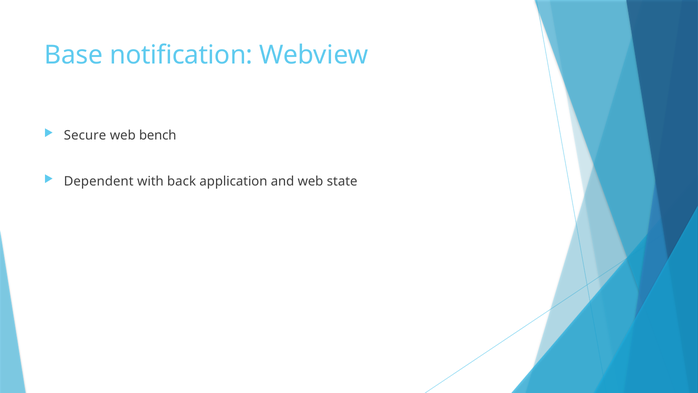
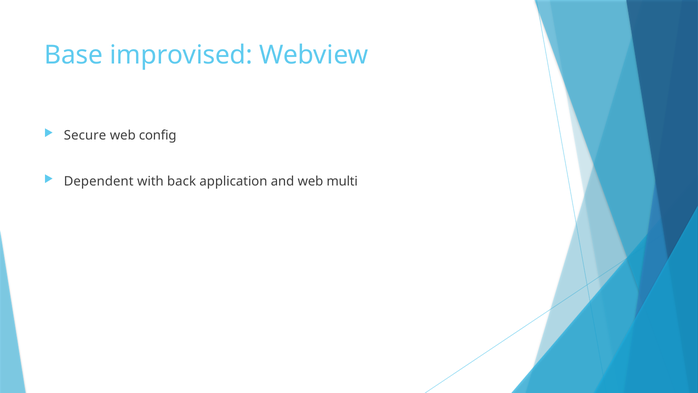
notification: notification -> improvised
bench: bench -> config
state: state -> multi
